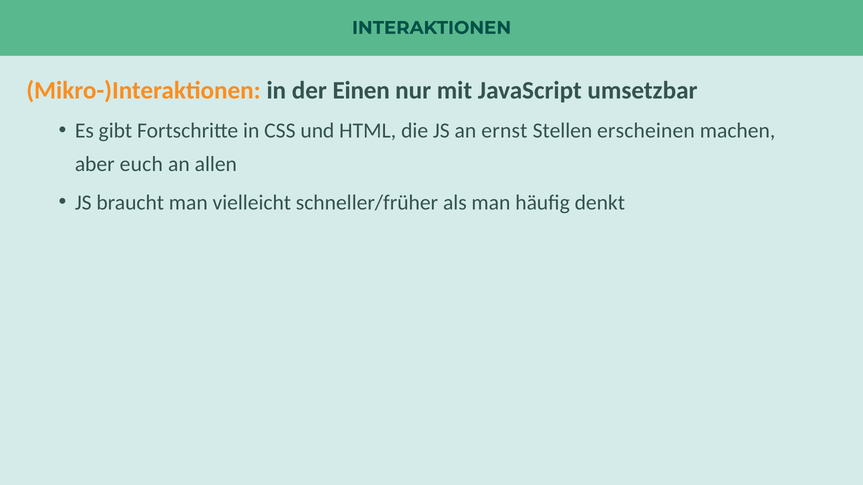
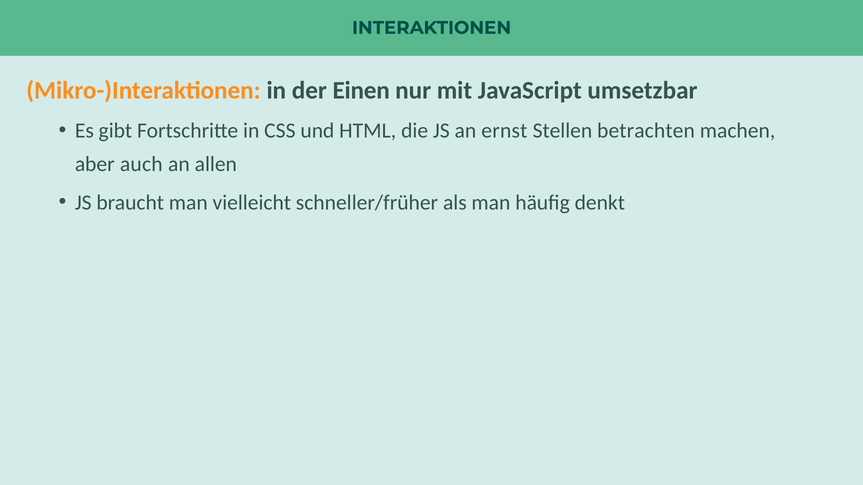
erscheinen: erscheinen -> betrachten
euch: euch -> auch
